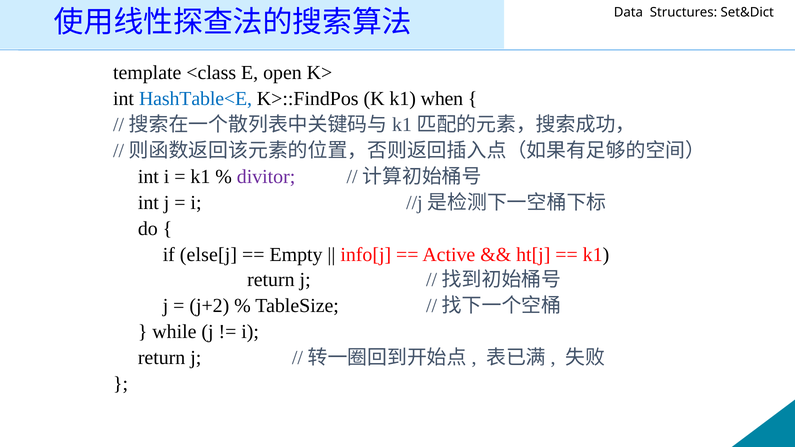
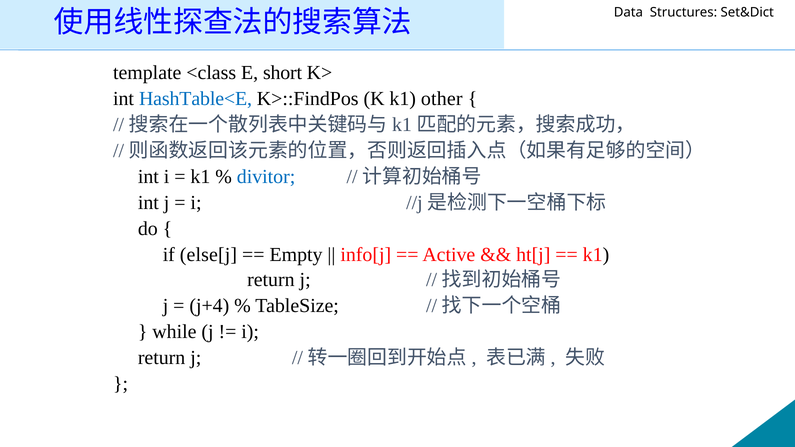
open: open -> short
when: when -> other
divitor colour: purple -> blue
j+2: j+2 -> j+4
